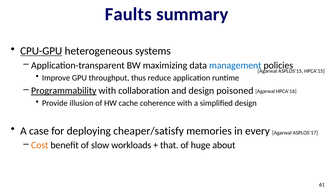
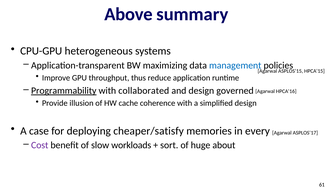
Faults: Faults -> Above
CPU-GPU underline: present -> none
collaboration: collaboration -> collaborated
poisoned: poisoned -> governed
Cost colour: orange -> purple
that: that -> sort
